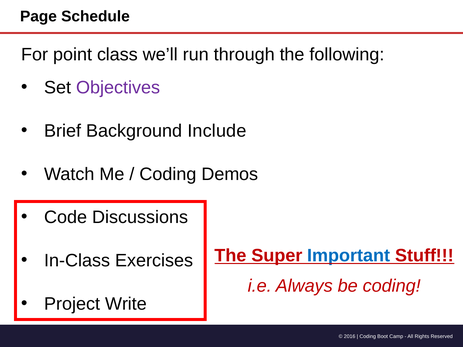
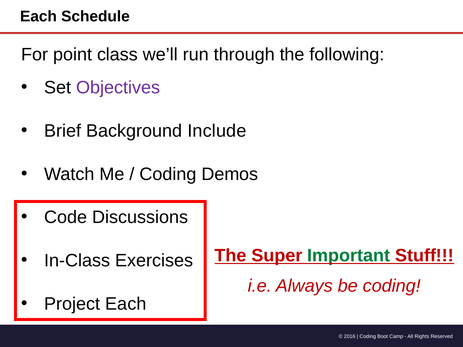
Page at (38, 16): Page -> Each
Important colour: blue -> green
Project Write: Write -> Each
